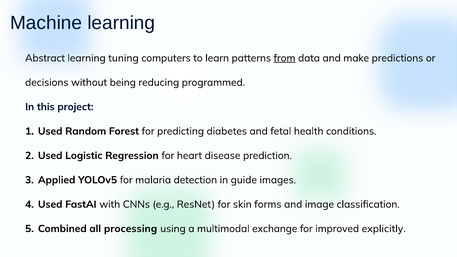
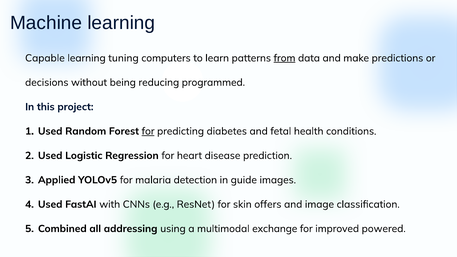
Abstract: Abstract -> Capable
for at (148, 131) underline: none -> present
forms: forms -> offers
processing: processing -> addressing
explicitly: explicitly -> powered
